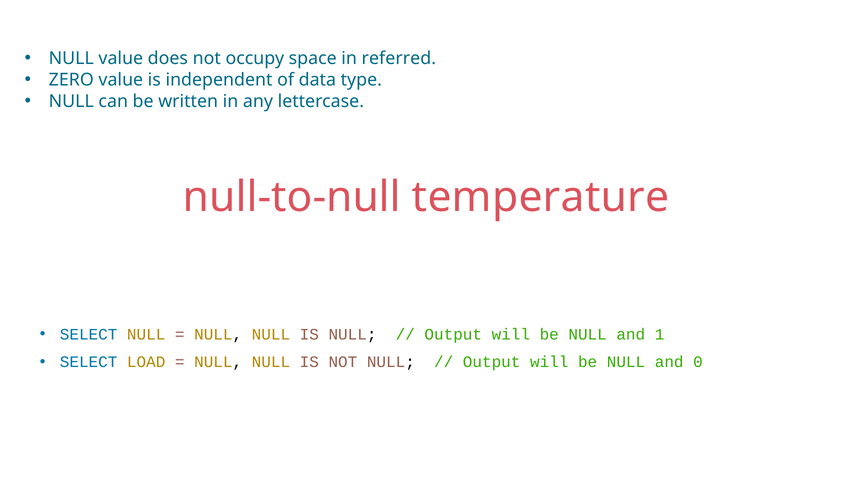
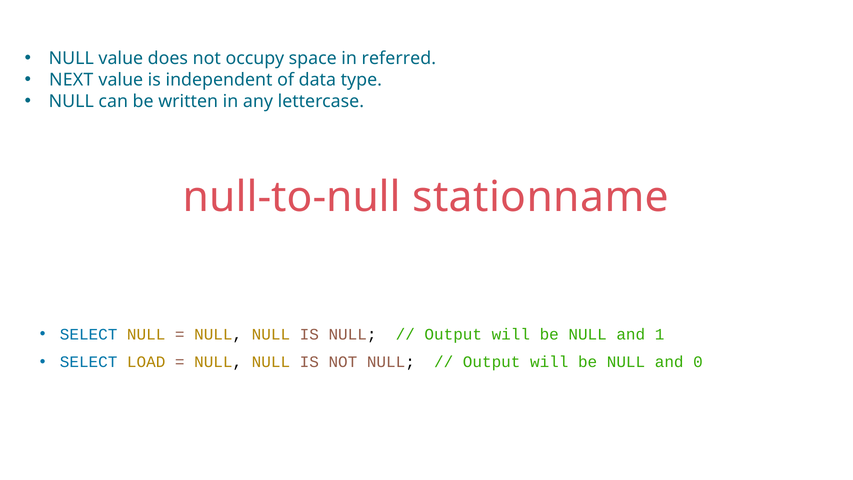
ZERO: ZERO -> NEXT
temperature: temperature -> stationname
